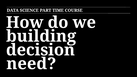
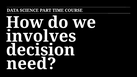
building: building -> involves
